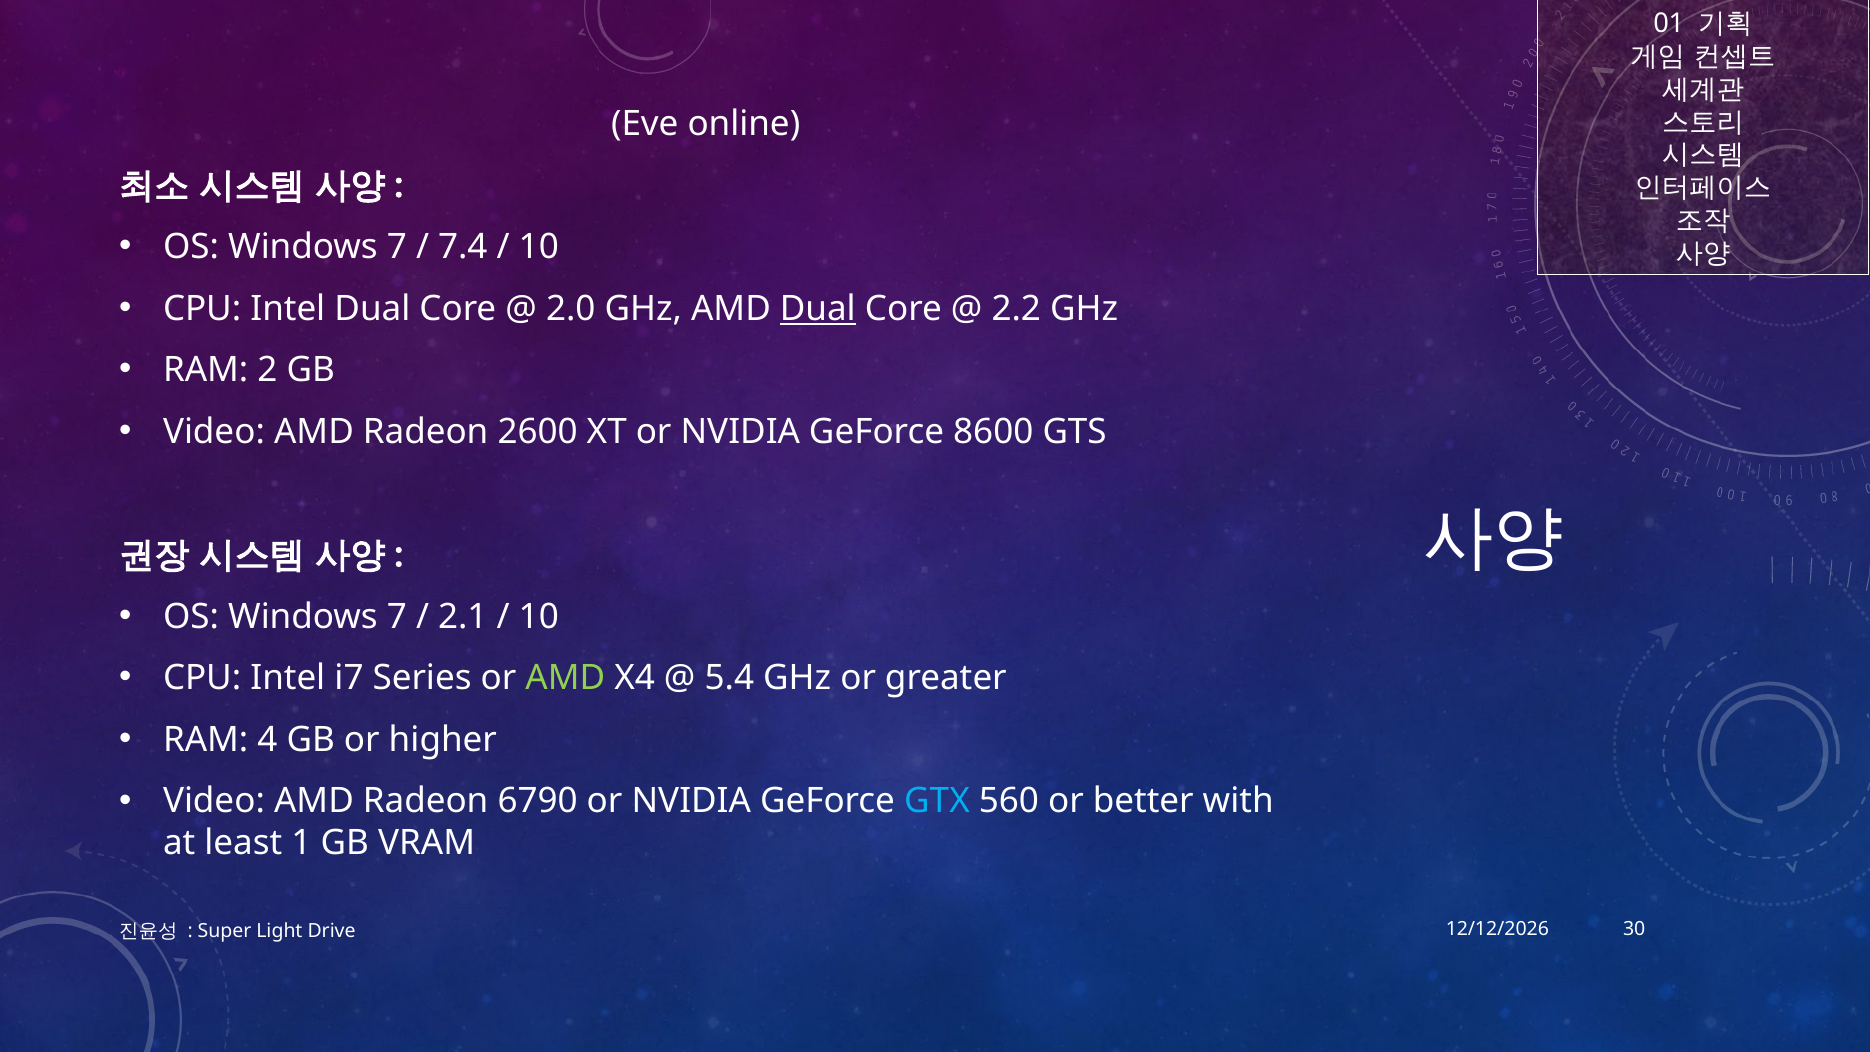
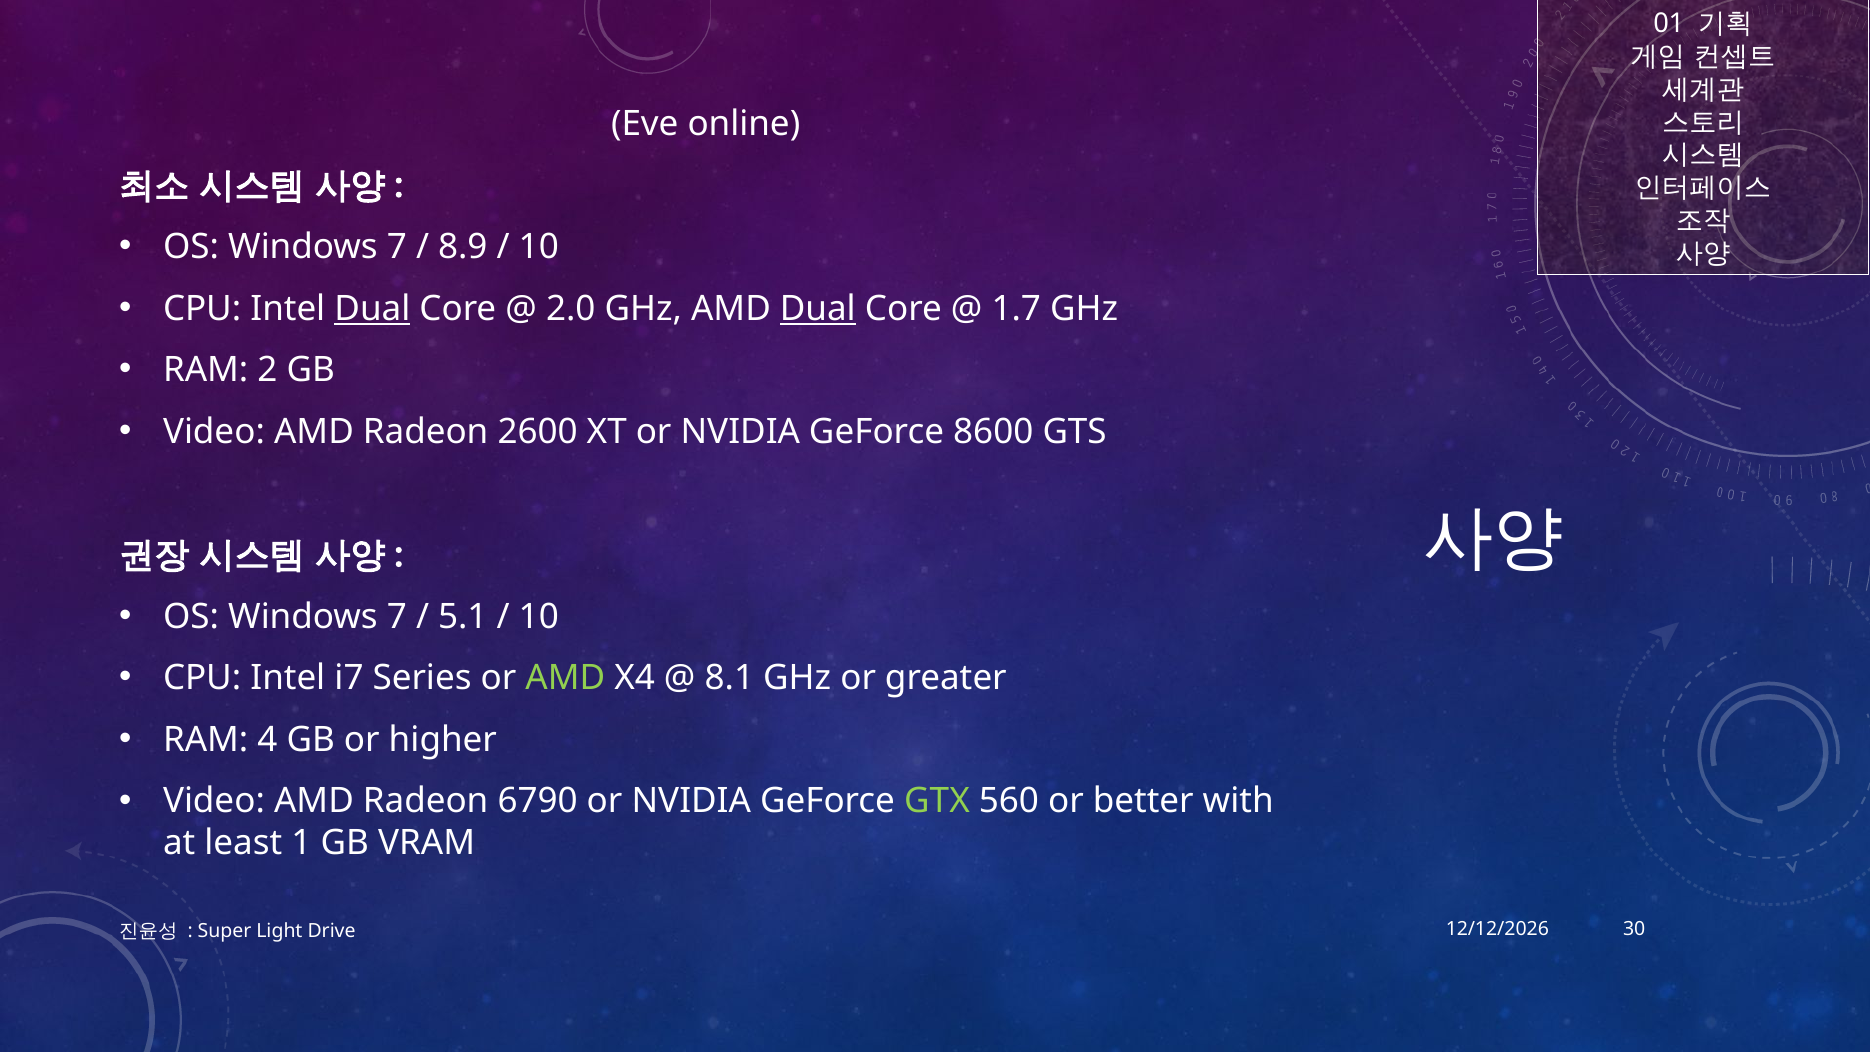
7.4: 7.4 -> 8.9
Dual at (372, 309) underline: none -> present
2.2: 2.2 -> 1.7
2.1: 2.1 -> 5.1
5.4: 5.4 -> 8.1
GTX colour: light blue -> light green
